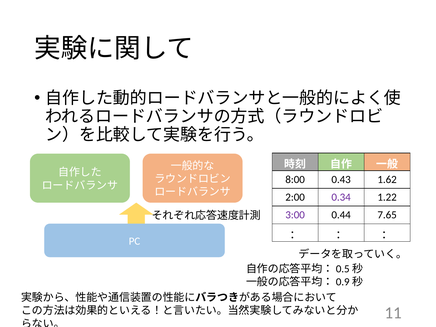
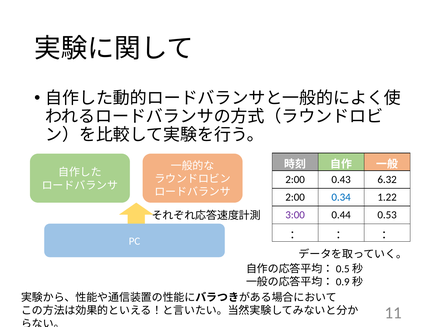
8:00 at (295, 180): 8:00 -> 2:00
1.62: 1.62 -> 6.32
0.34 colour: purple -> blue
7.65: 7.65 -> 0.53
